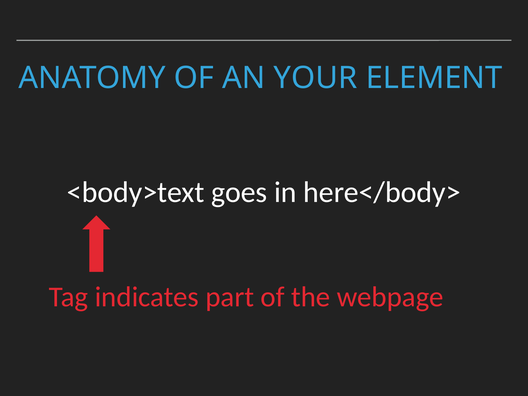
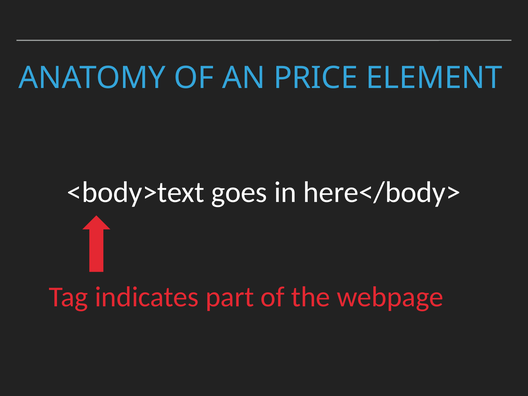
YOUR: YOUR -> PRICE
